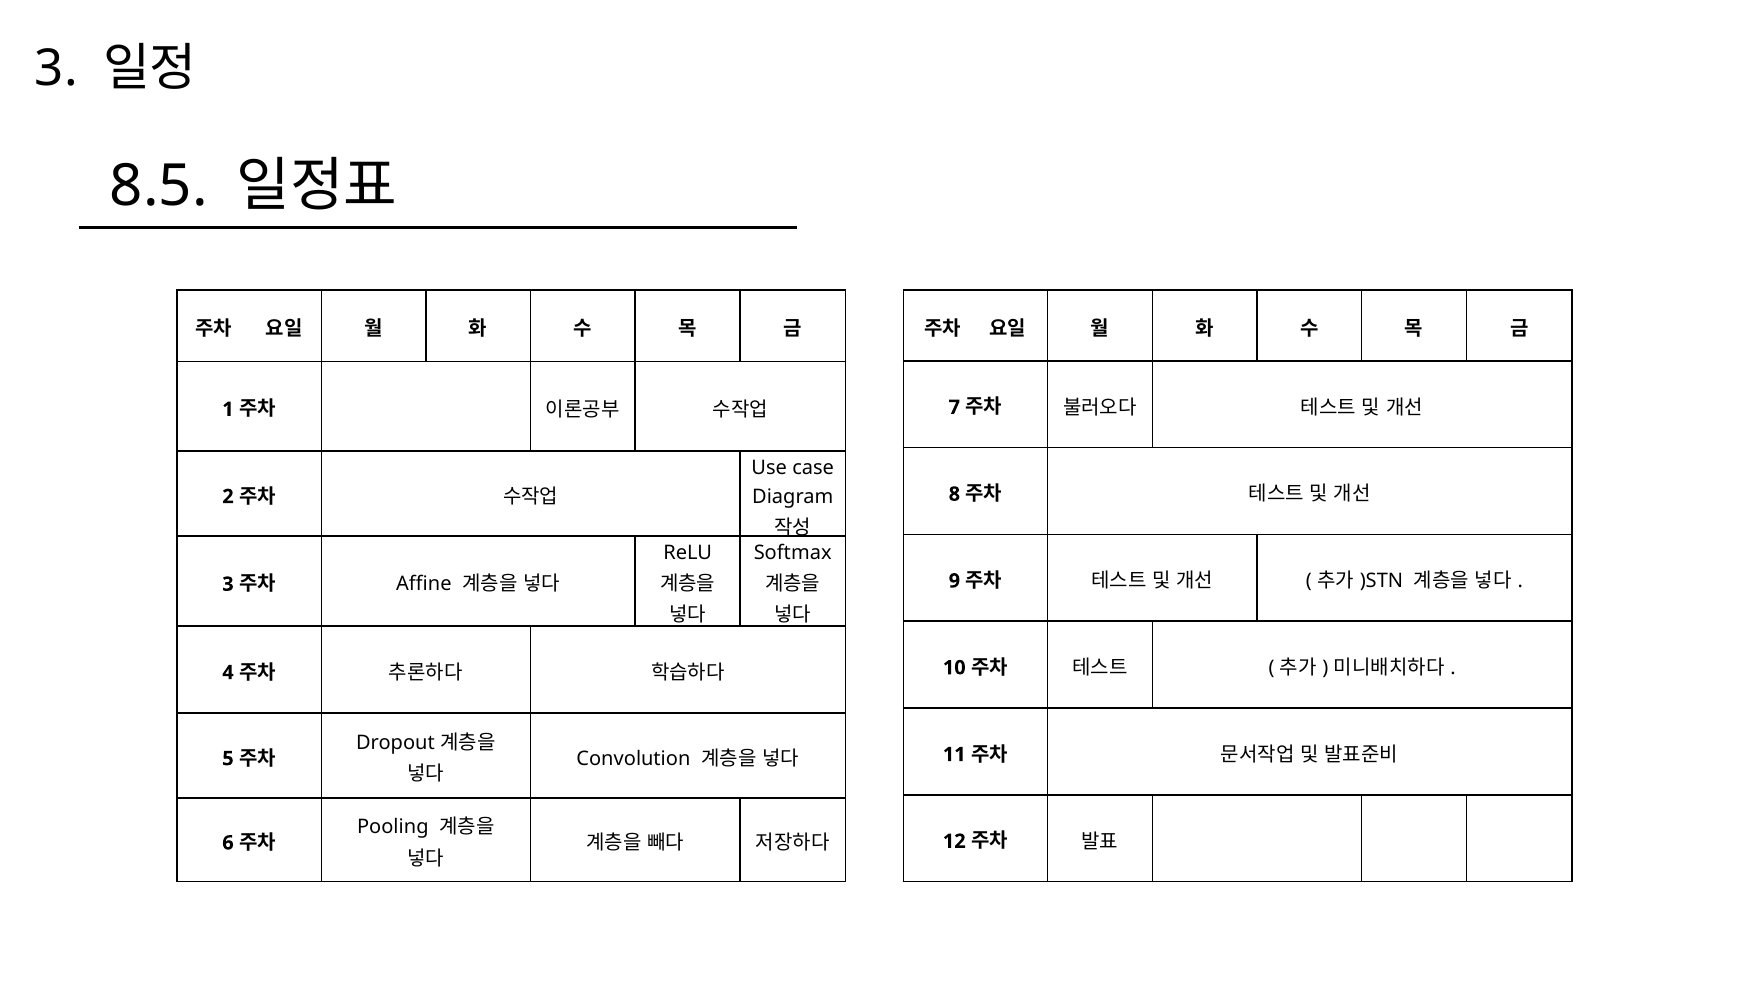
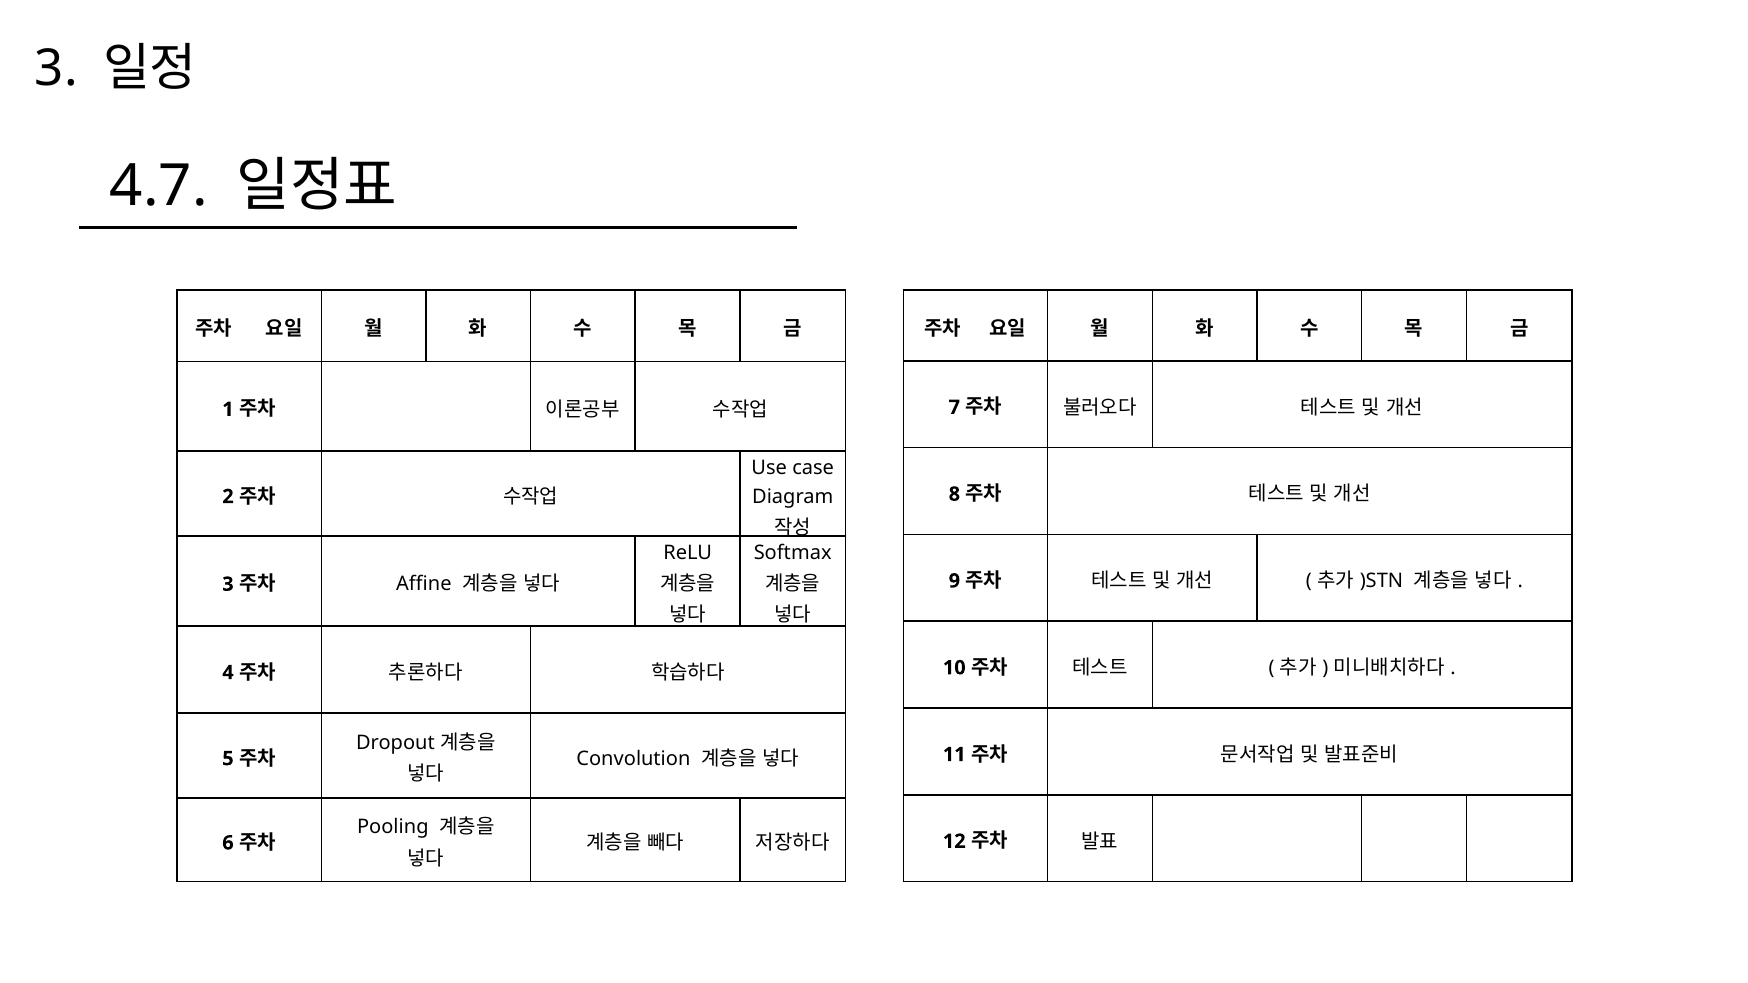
8.5: 8.5 -> 4.7
